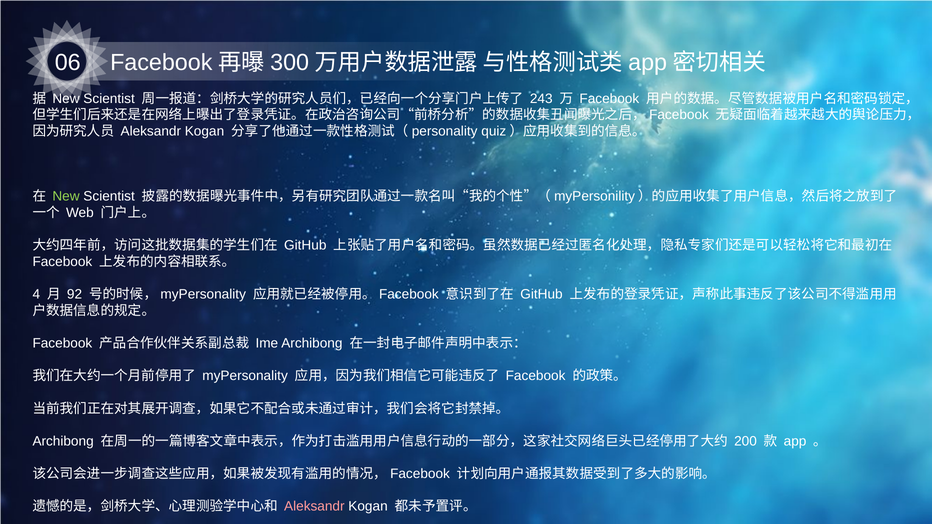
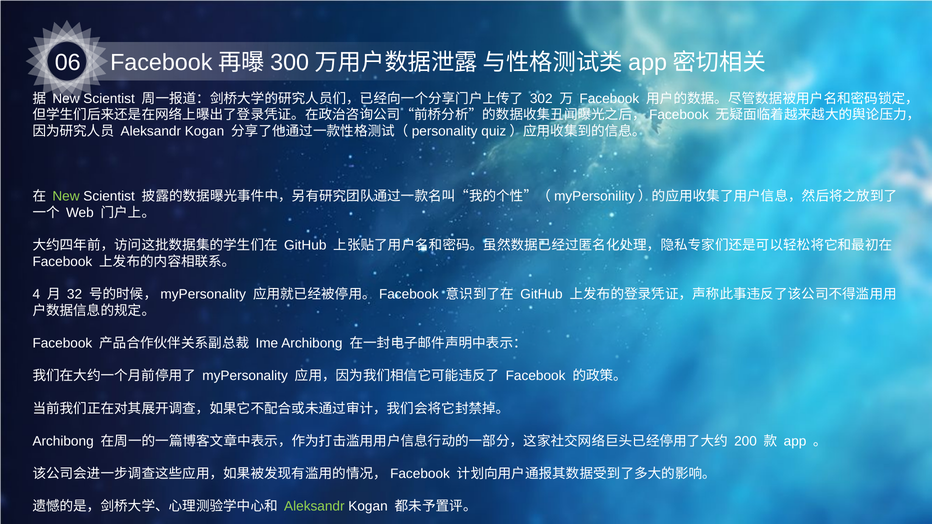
243: 243 -> 302
92: 92 -> 32
Aleksandr at (314, 507) colour: pink -> light green
